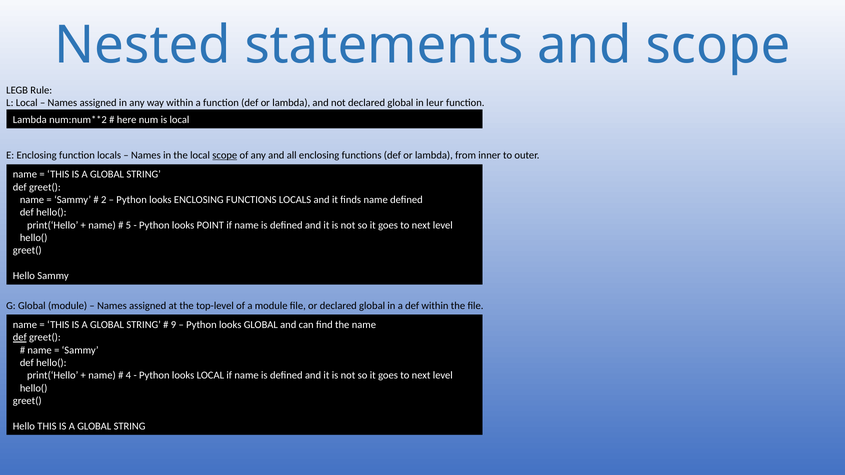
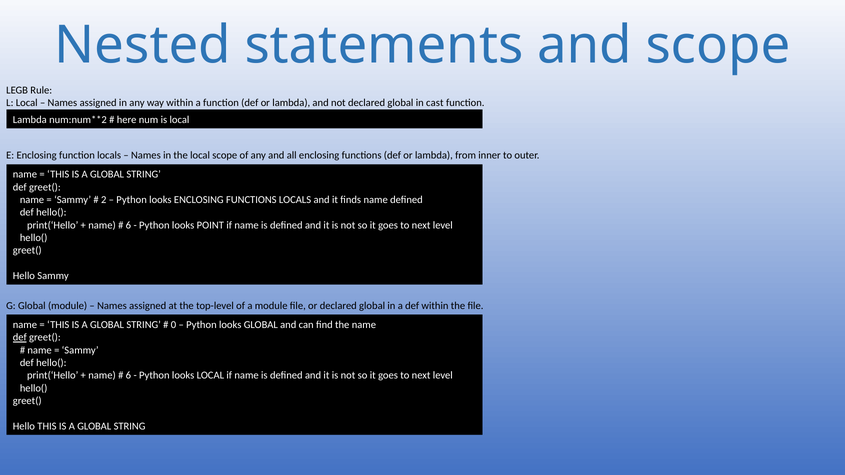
leur: leur -> cast
scope at (225, 155) underline: present -> none
5 at (128, 225): 5 -> 6
9: 9 -> 0
4 at (128, 376): 4 -> 6
